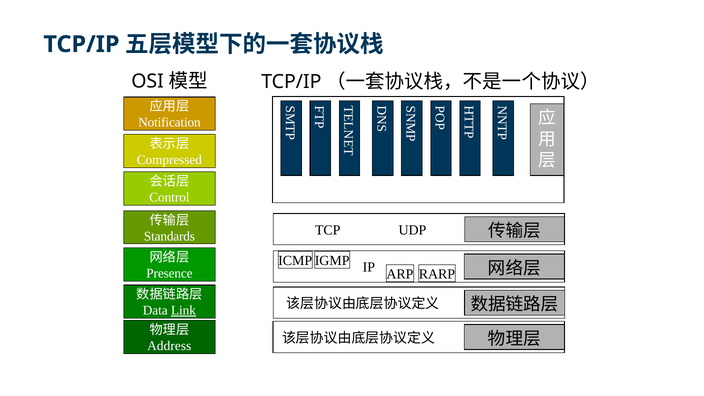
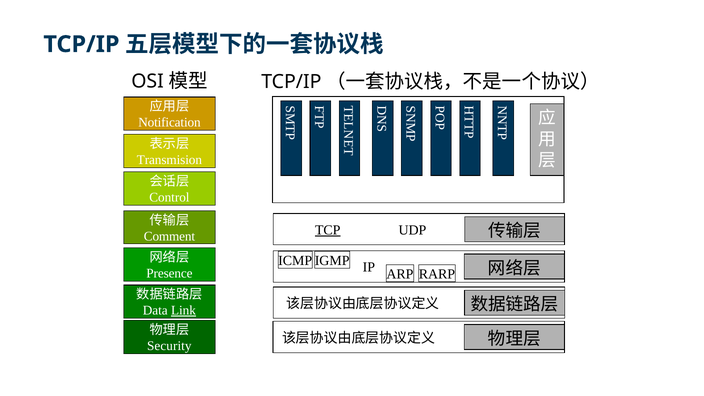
Compressed: Compressed -> Transmision
TCP underline: none -> present
Standards: Standards -> Comment
Address: Address -> Security
